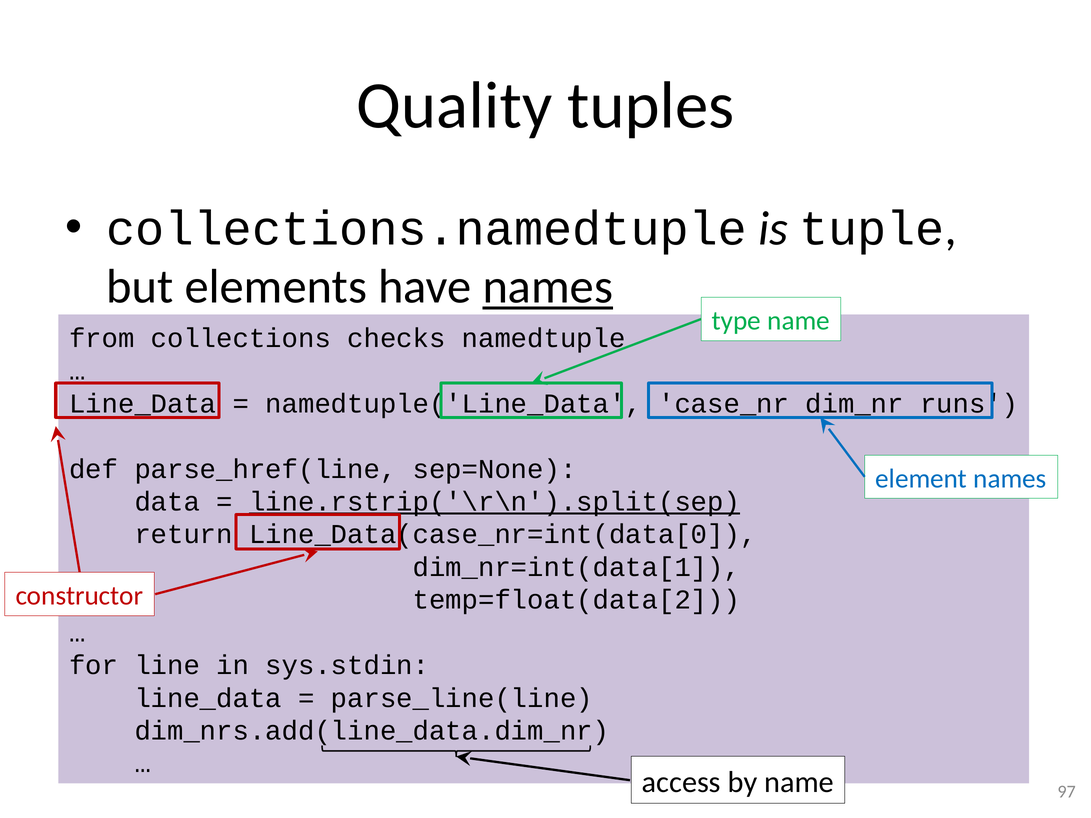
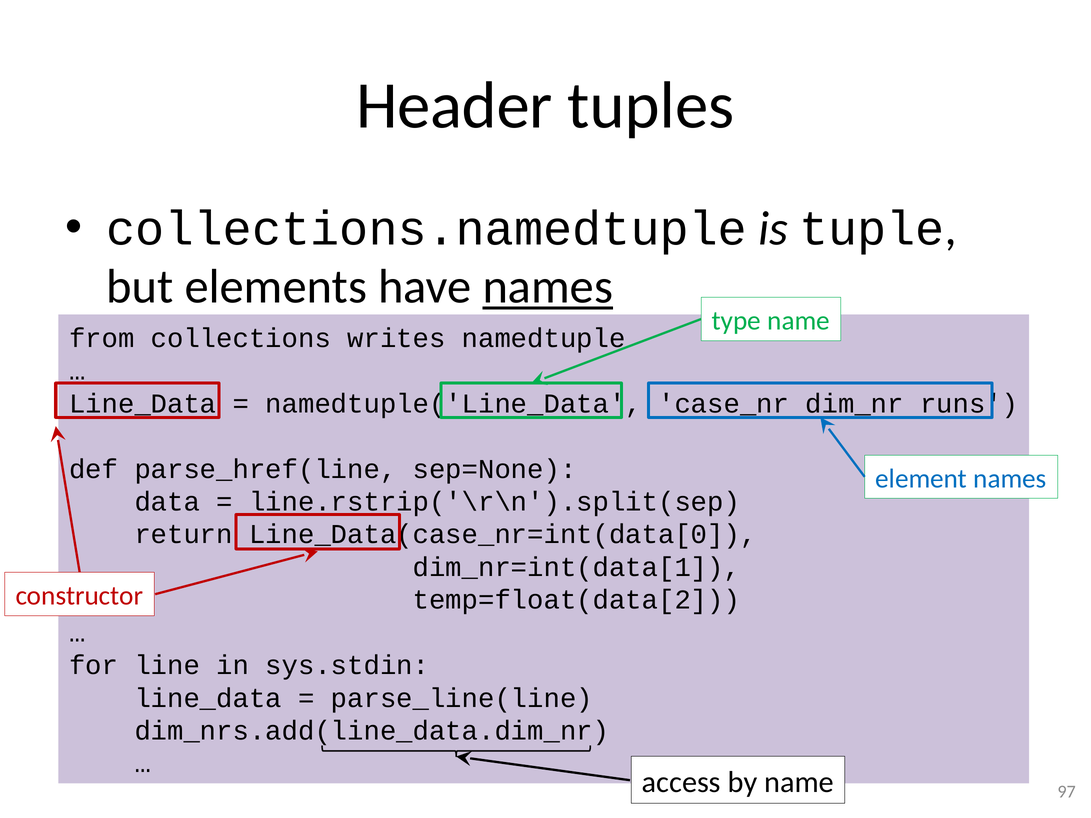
Quality: Quality -> Header
checks: checks -> writes
line.rstrip('\r\n').split(sep underline: present -> none
